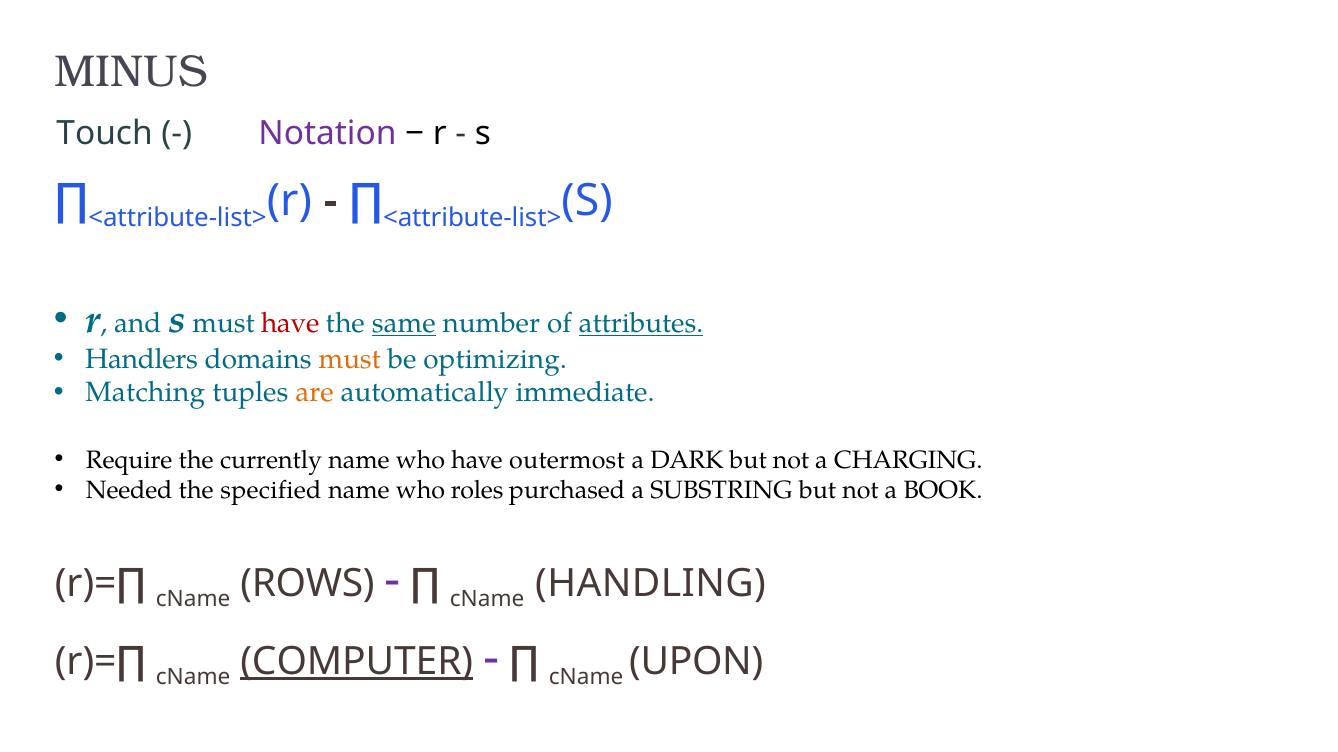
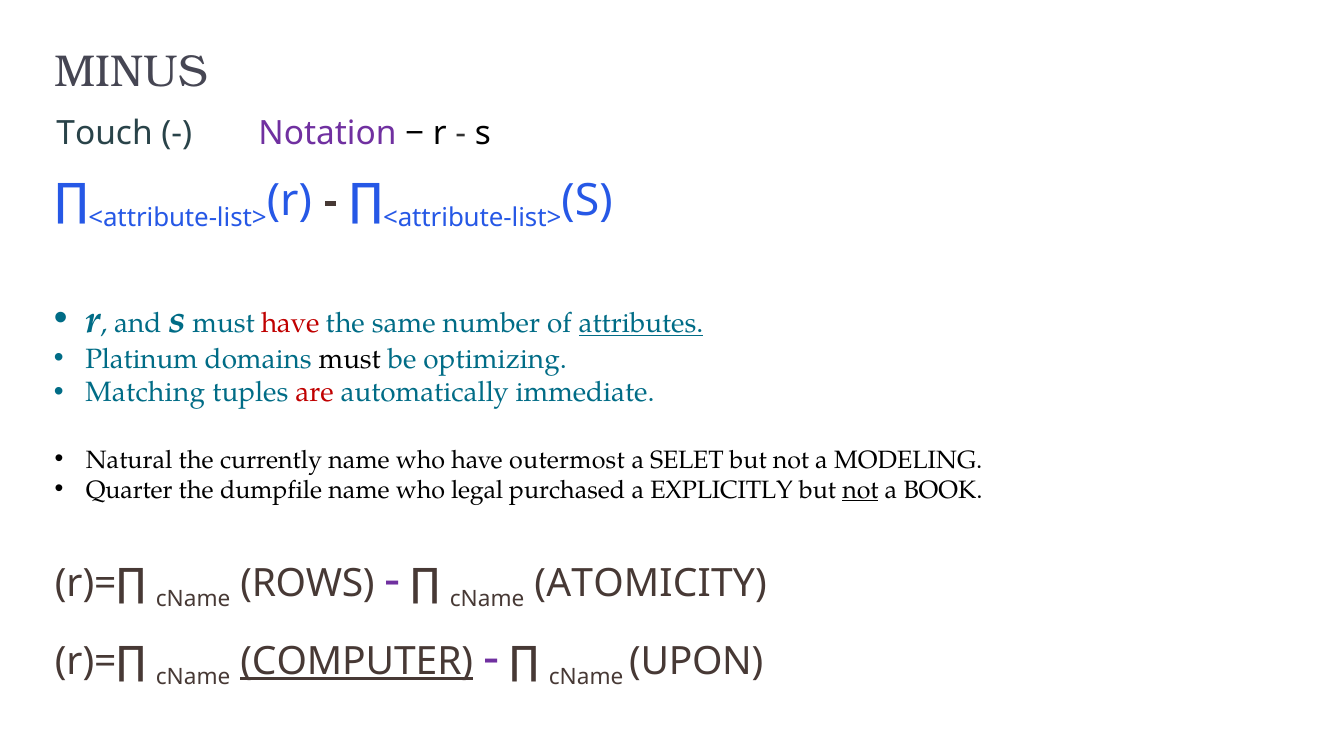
same underline: present -> none
Handlers: Handlers -> Platinum
must at (350, 359) colour: orange -> black
are colour: orange -> red
Require: Require -> Natural
DARK: DARK -> SELET
CHARGING: CHARGING -> MODELING
Needed: Needed -> Quarter
specified: specified -> dumpfile
roles: roles -> legal
SUBSTRING: SUBSTRING -> EXPLICITLY
not at (860, 490) underline: none -> present
HANDLING: HANDLING -> ATOMICITY
